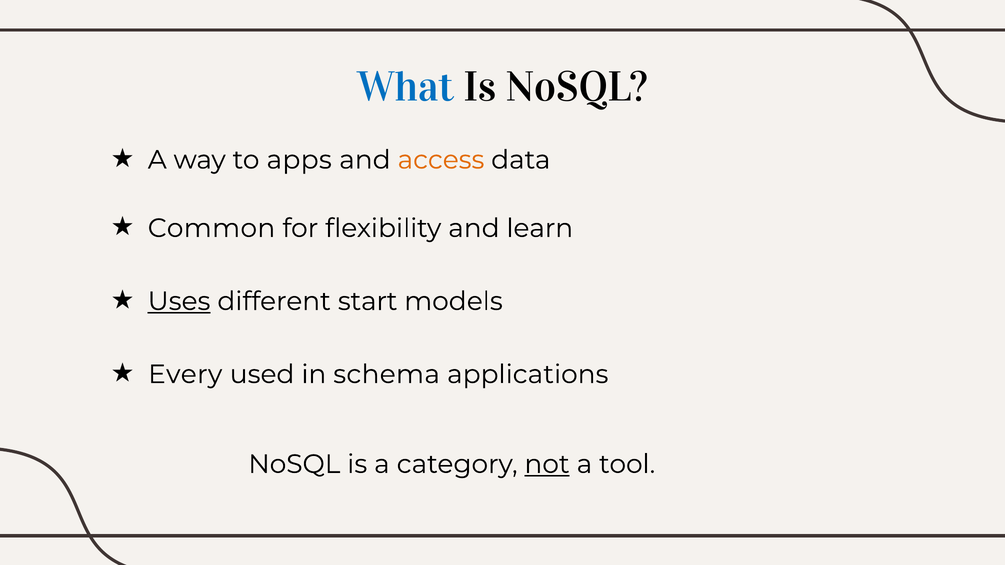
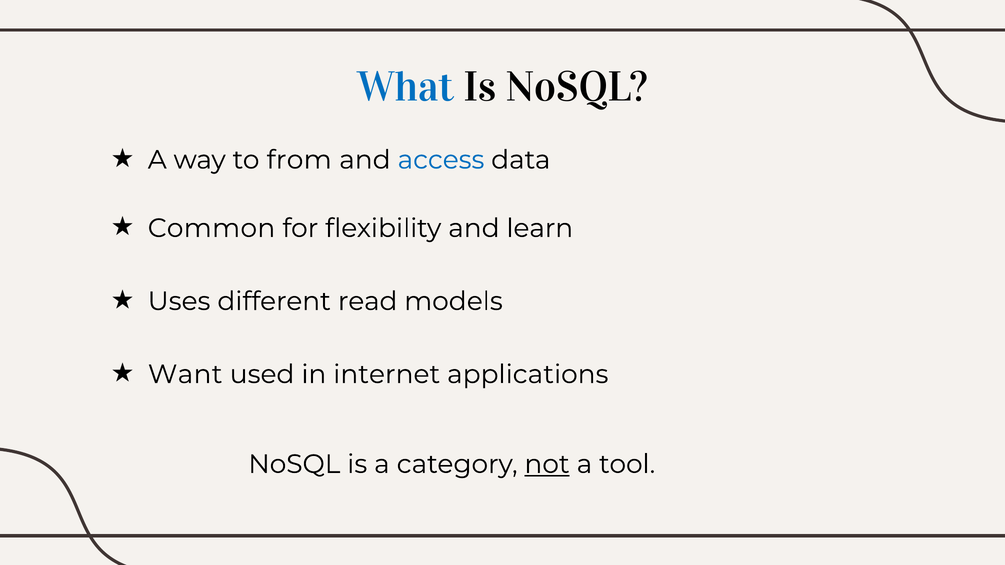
apps: apps -> from
access colour: orange -> blue
Uses underline: present -> none
start: start -> read
Every: Every -> Want
schema: schema -> internet
